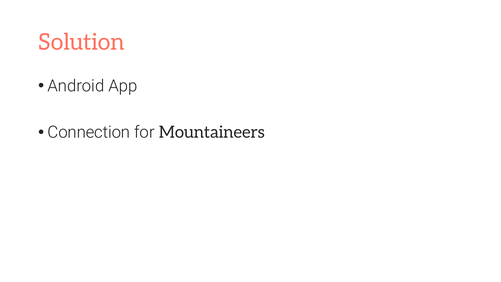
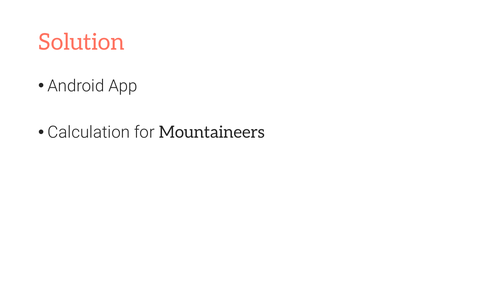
Connection: Connection -> Calculation
